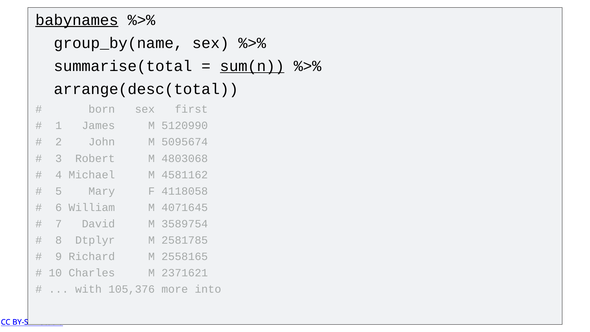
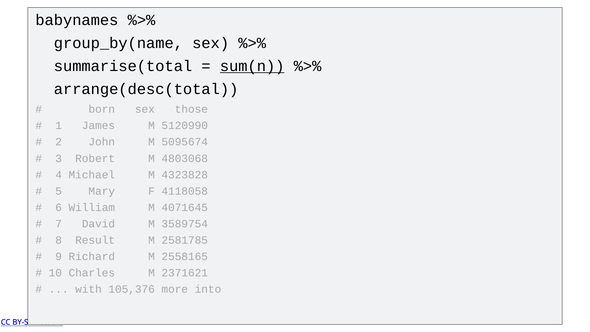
babynames underline: present -> none
first: first -> those
4581162: 4581162 -> 4323828
Dtplyr: Dtplyr -> Result
